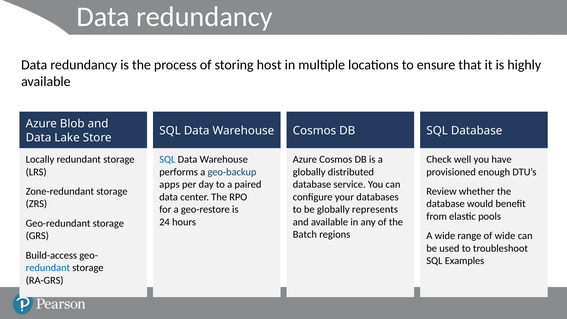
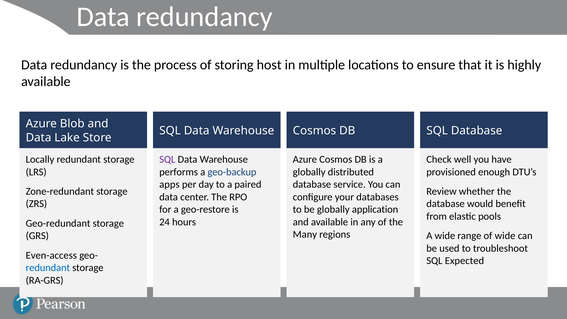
SQL at (167, 159) colour: blue -> purple
represents: represents -> application
Batch: Batch -> Many
Build-access: Build-access -> Even-access
Examples: Examples -> Expected
